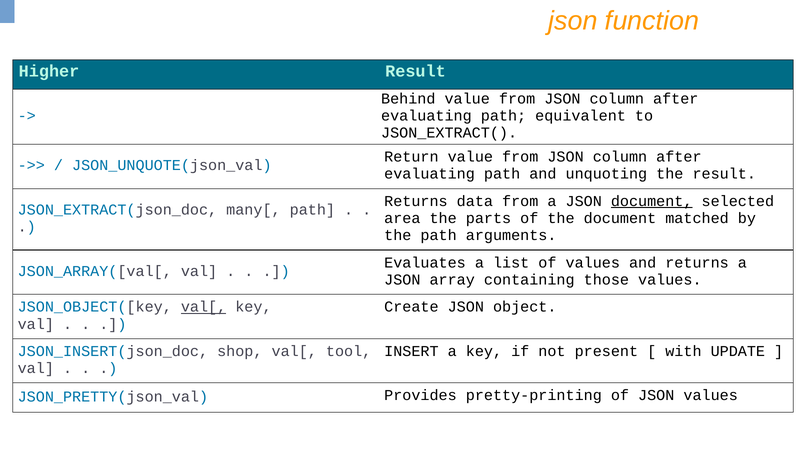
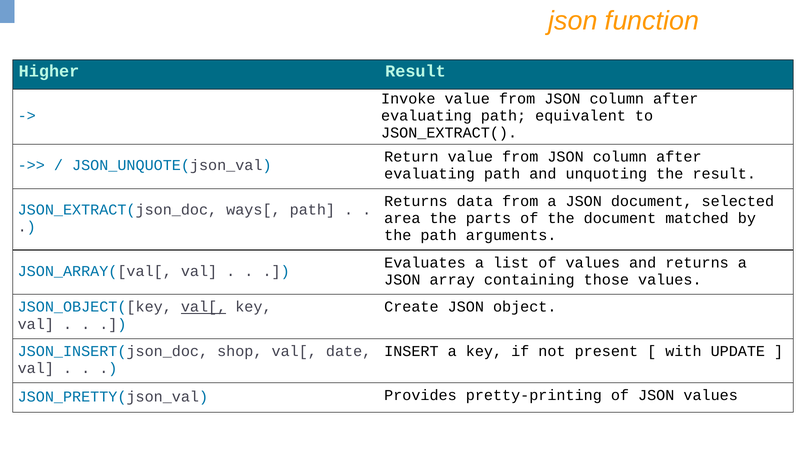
Behind: Behind -> Invoke
document at (652, 201) underline: present -> none
many[: many[ -> ways[
tool: tool -> date
